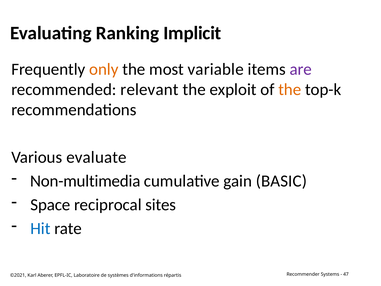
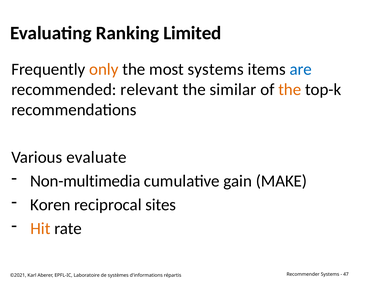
Implicit: Implicit -> Limited
most variable: variable -> systems
are colour: purple -> blue
exploit: exploit -> similar
BASIC: BASIC -> MAKE
Space: Space -> Koren
Hit colour: blue -> orange
